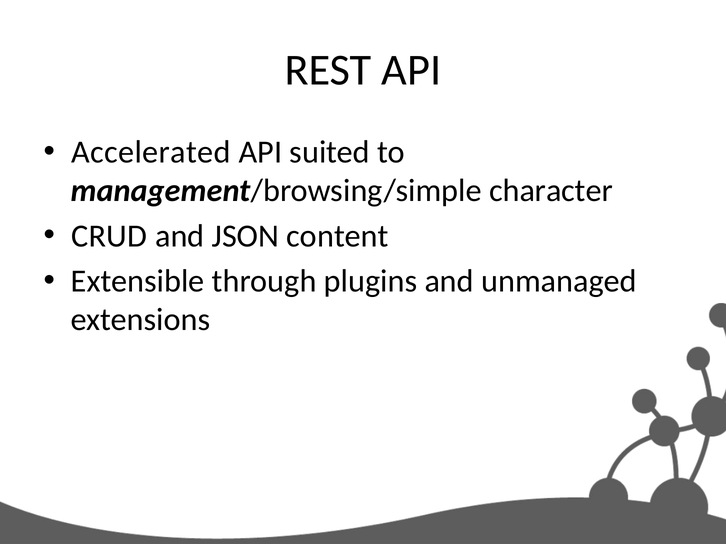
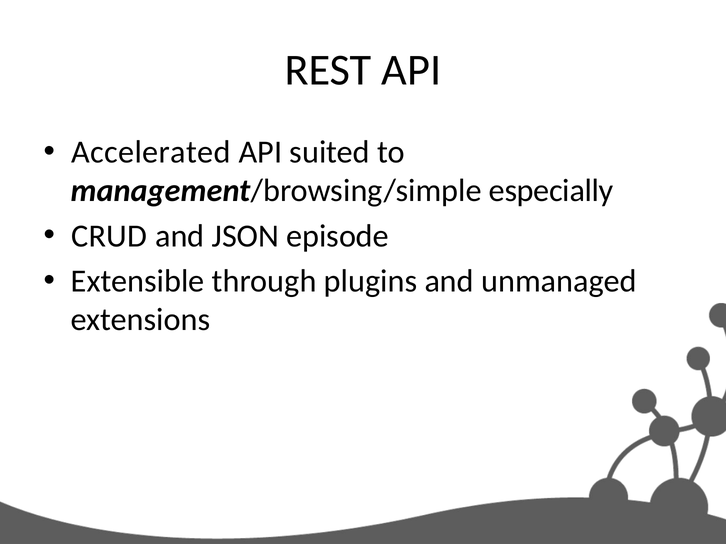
character: character -> especially
content: content -> episode
